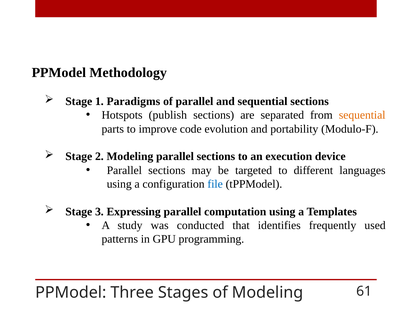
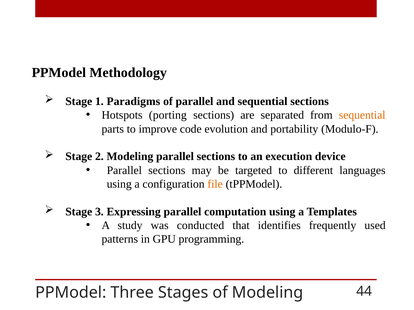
publish: publish -> porting
file colour: blue -> orange
61: 61 -> 44
